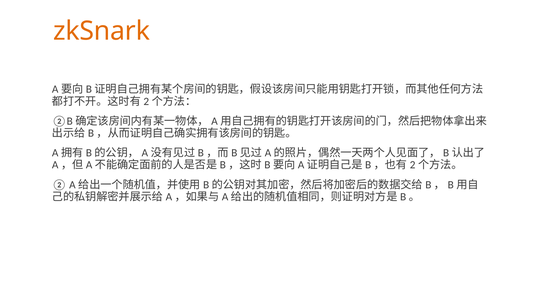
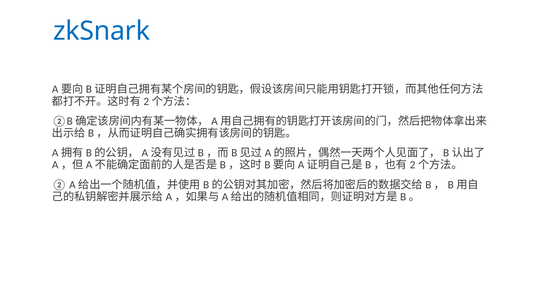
zkSnark colour: orange -> blue
